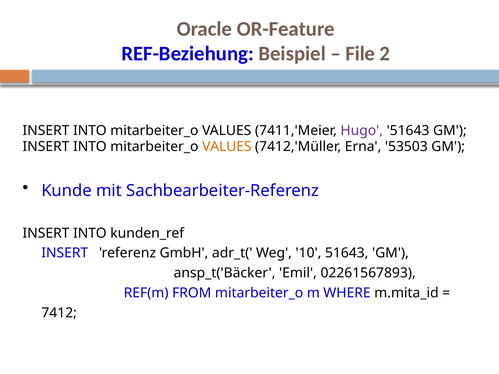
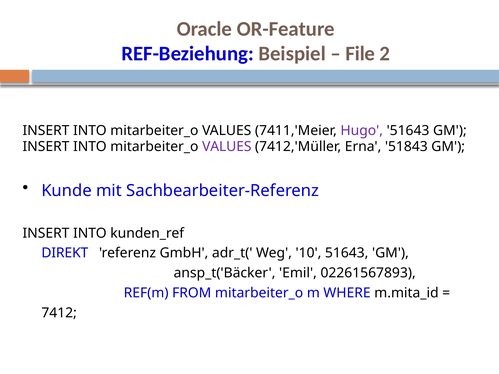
VALUES at (227, 147) colour: orange -> purple
53503: 53503 -> 51843
INSERT at (65, 253): INSERT -> DIREKT
